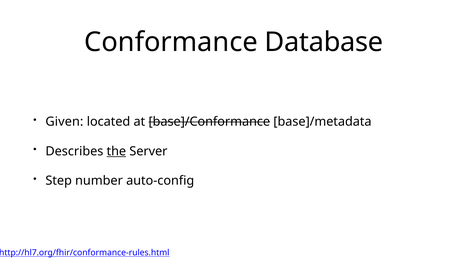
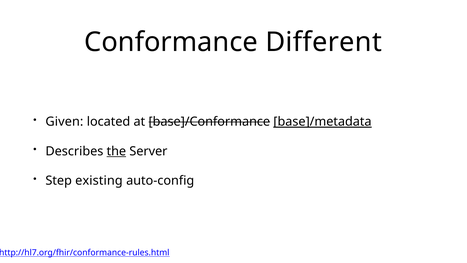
Database: Database -> Different
base]/metadata underline: none -> present
number: number -> existing
